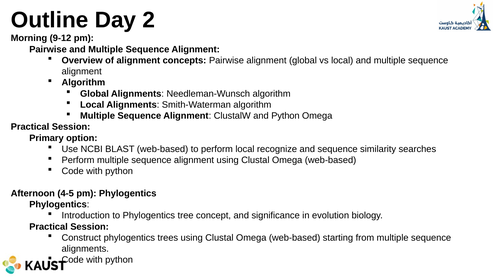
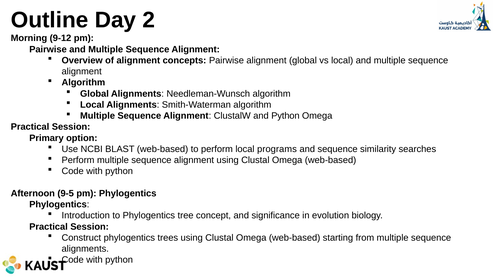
recognize: recognize -> programs
4-5: 4-5 -> 9-5
